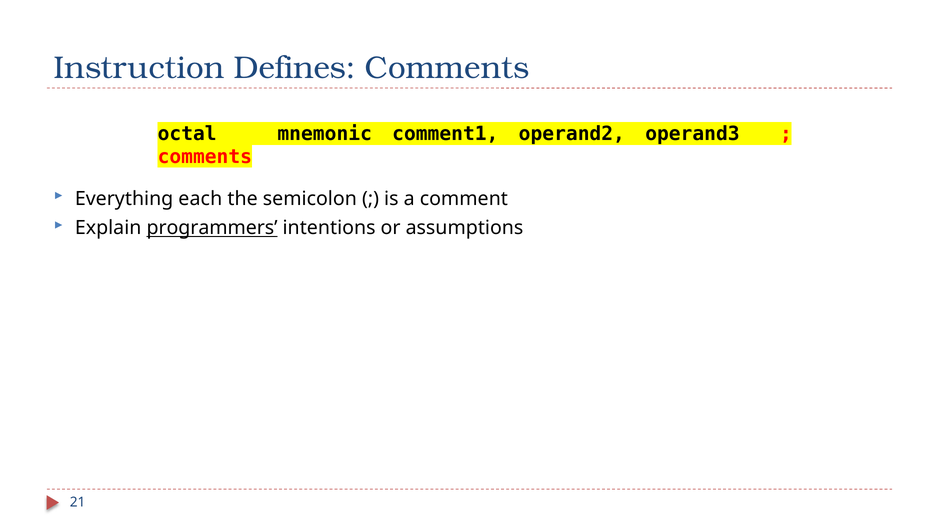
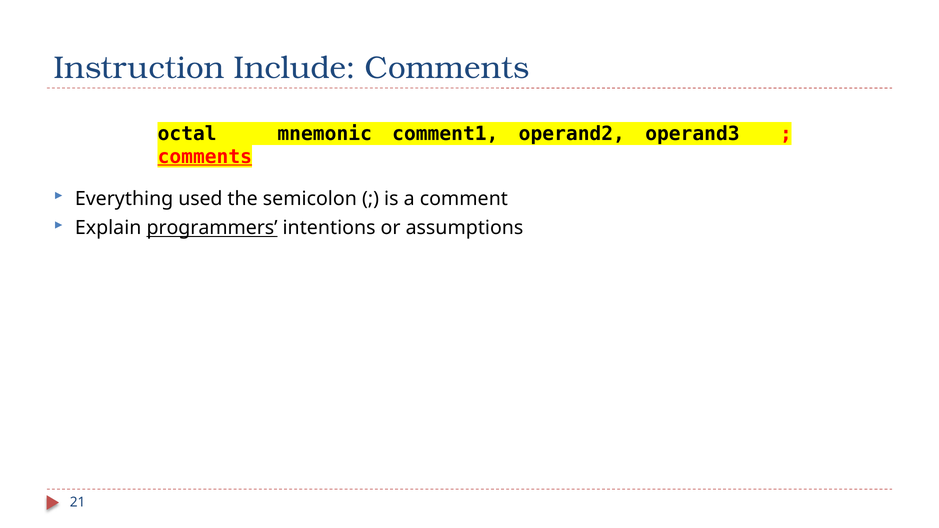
Defines: Defines -> Include
comments at (205, 157) underline: none -> present
each: each -> used
